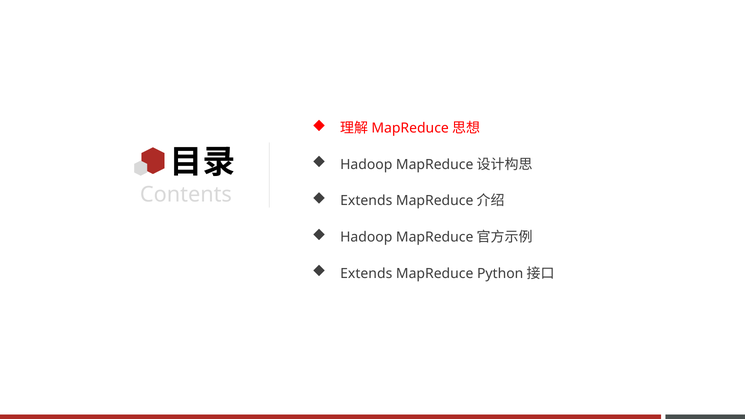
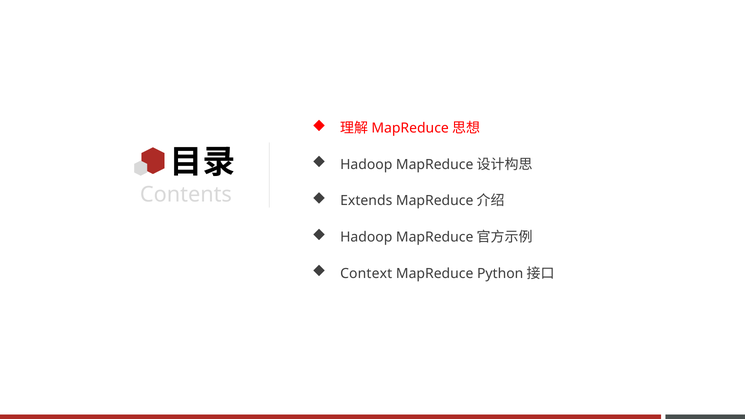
Extends at (366, 274): Extends -> Context
